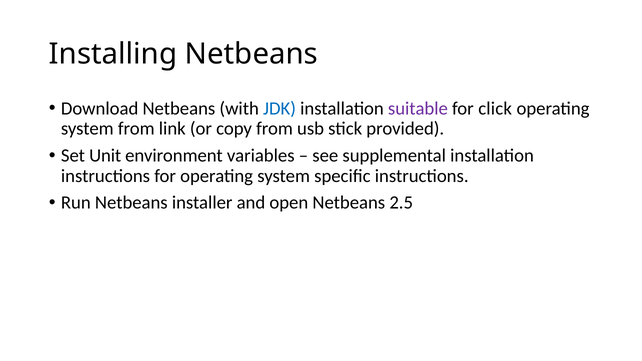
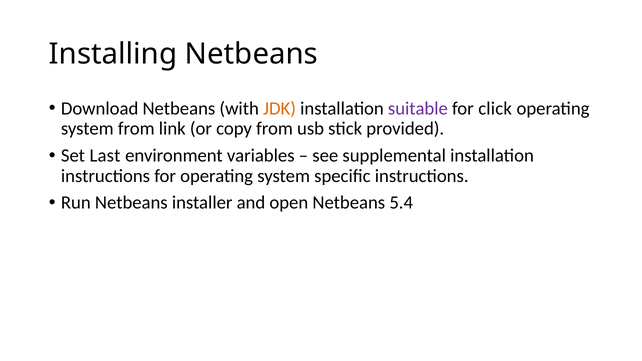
JDK colour: blue -> orange
Unit: Unit -> Last
2.5: 2.5 -> 5.4
